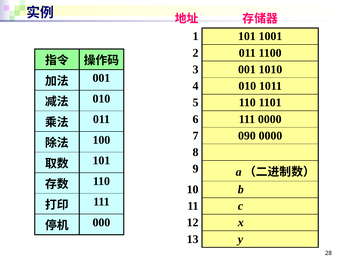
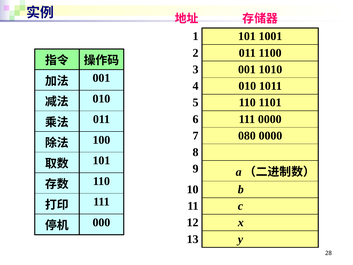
090: 090 -> 080
